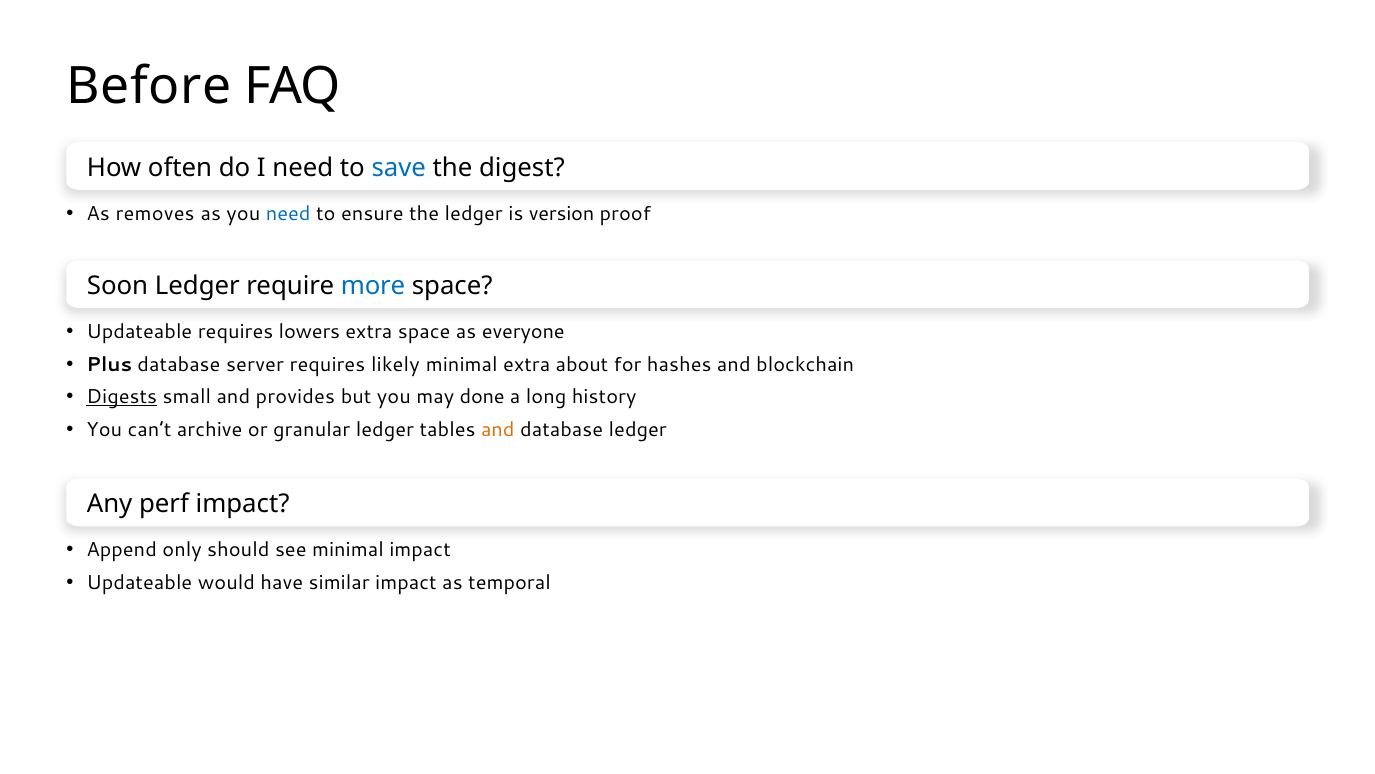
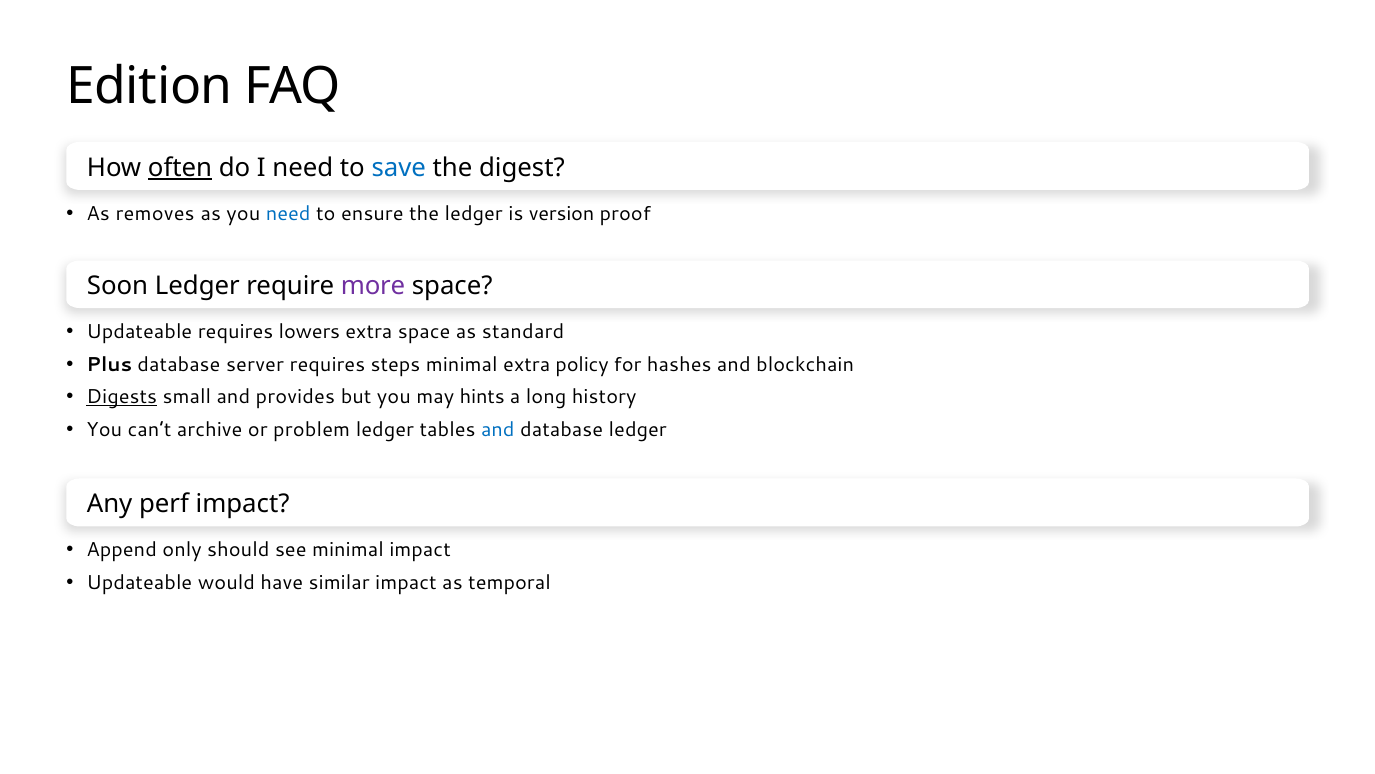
Before: Before -> Edition
often underline: none -> present
more colour: blue -> purple
everyone: everyone -> standard
likely: likely -> steps
about: about -> policy
done: done -> hints
granular: granular -> problem
and at (498, 430) colour: orange -> blue
